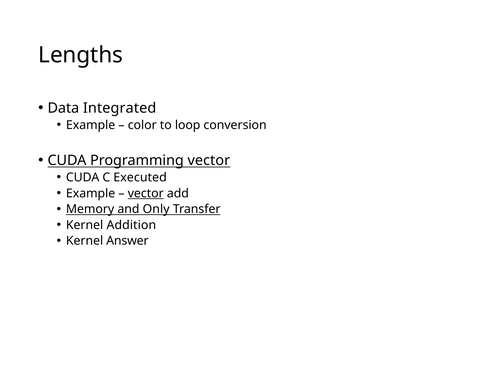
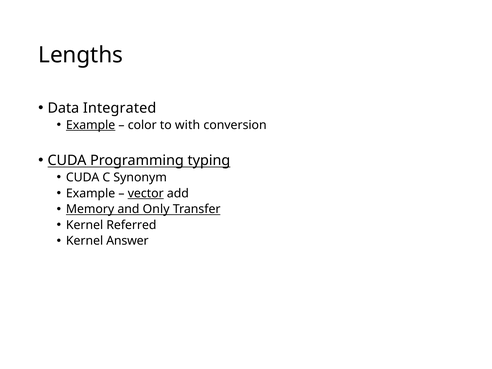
Example at (91, 125) underline: none -> present
loop: loop -> with
Programming vector: vector -> typing
Executed: Executed -> Synonym
Addition: Addition -> Referred
